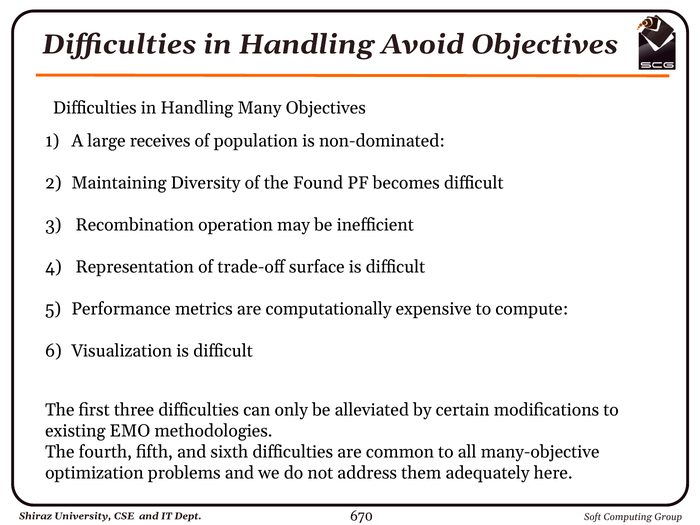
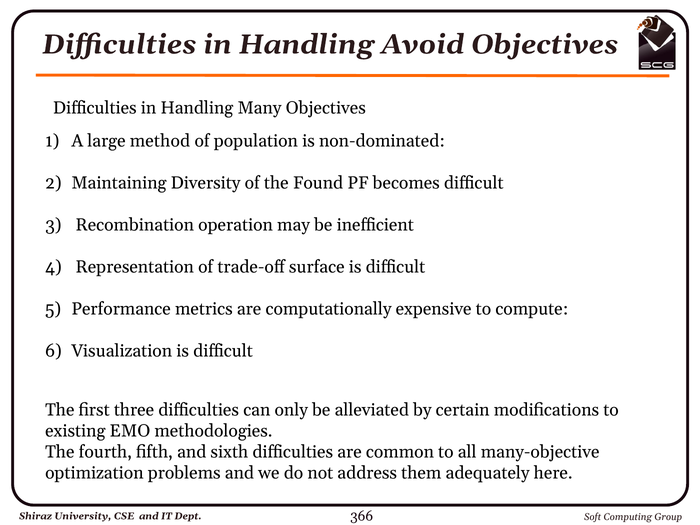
receives: receives -> method
670: 670 -> 366
